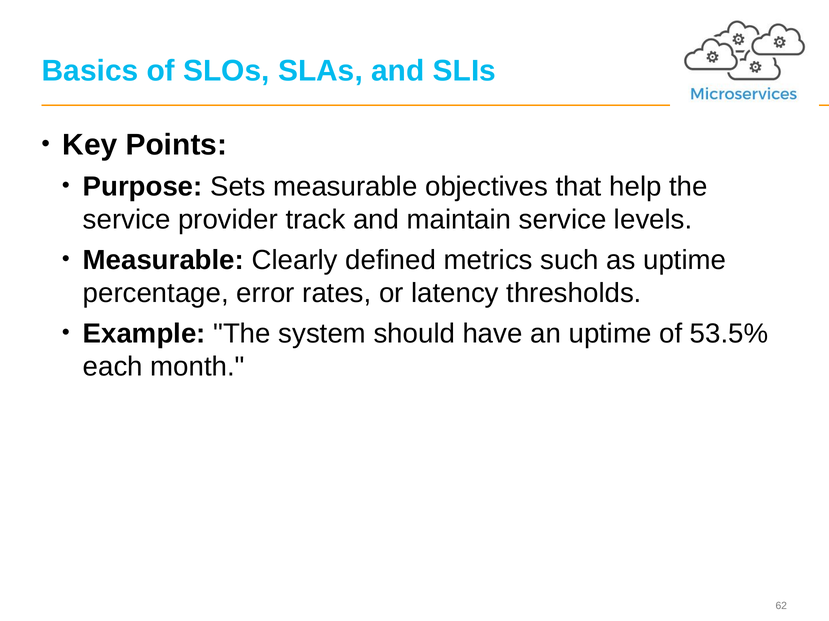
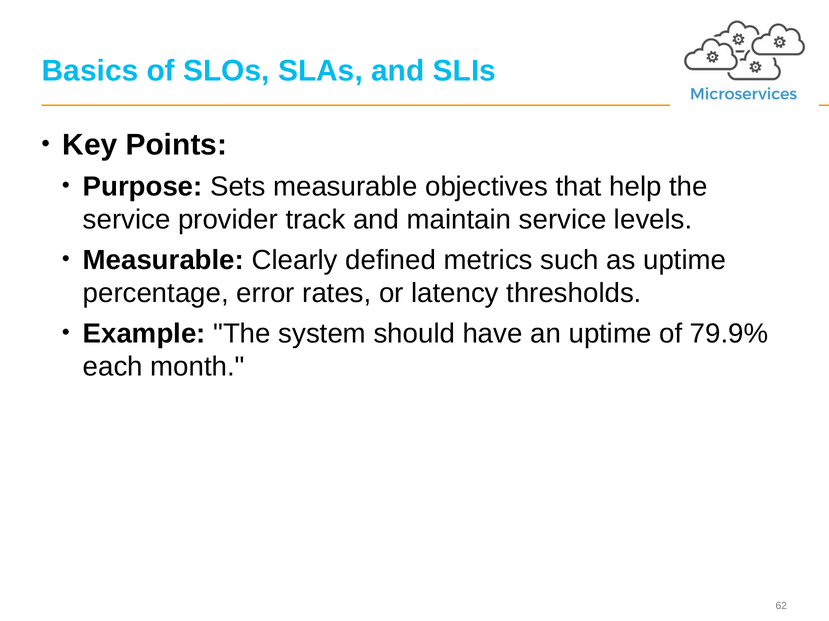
53.5%: 53.5% -> 79.9%
